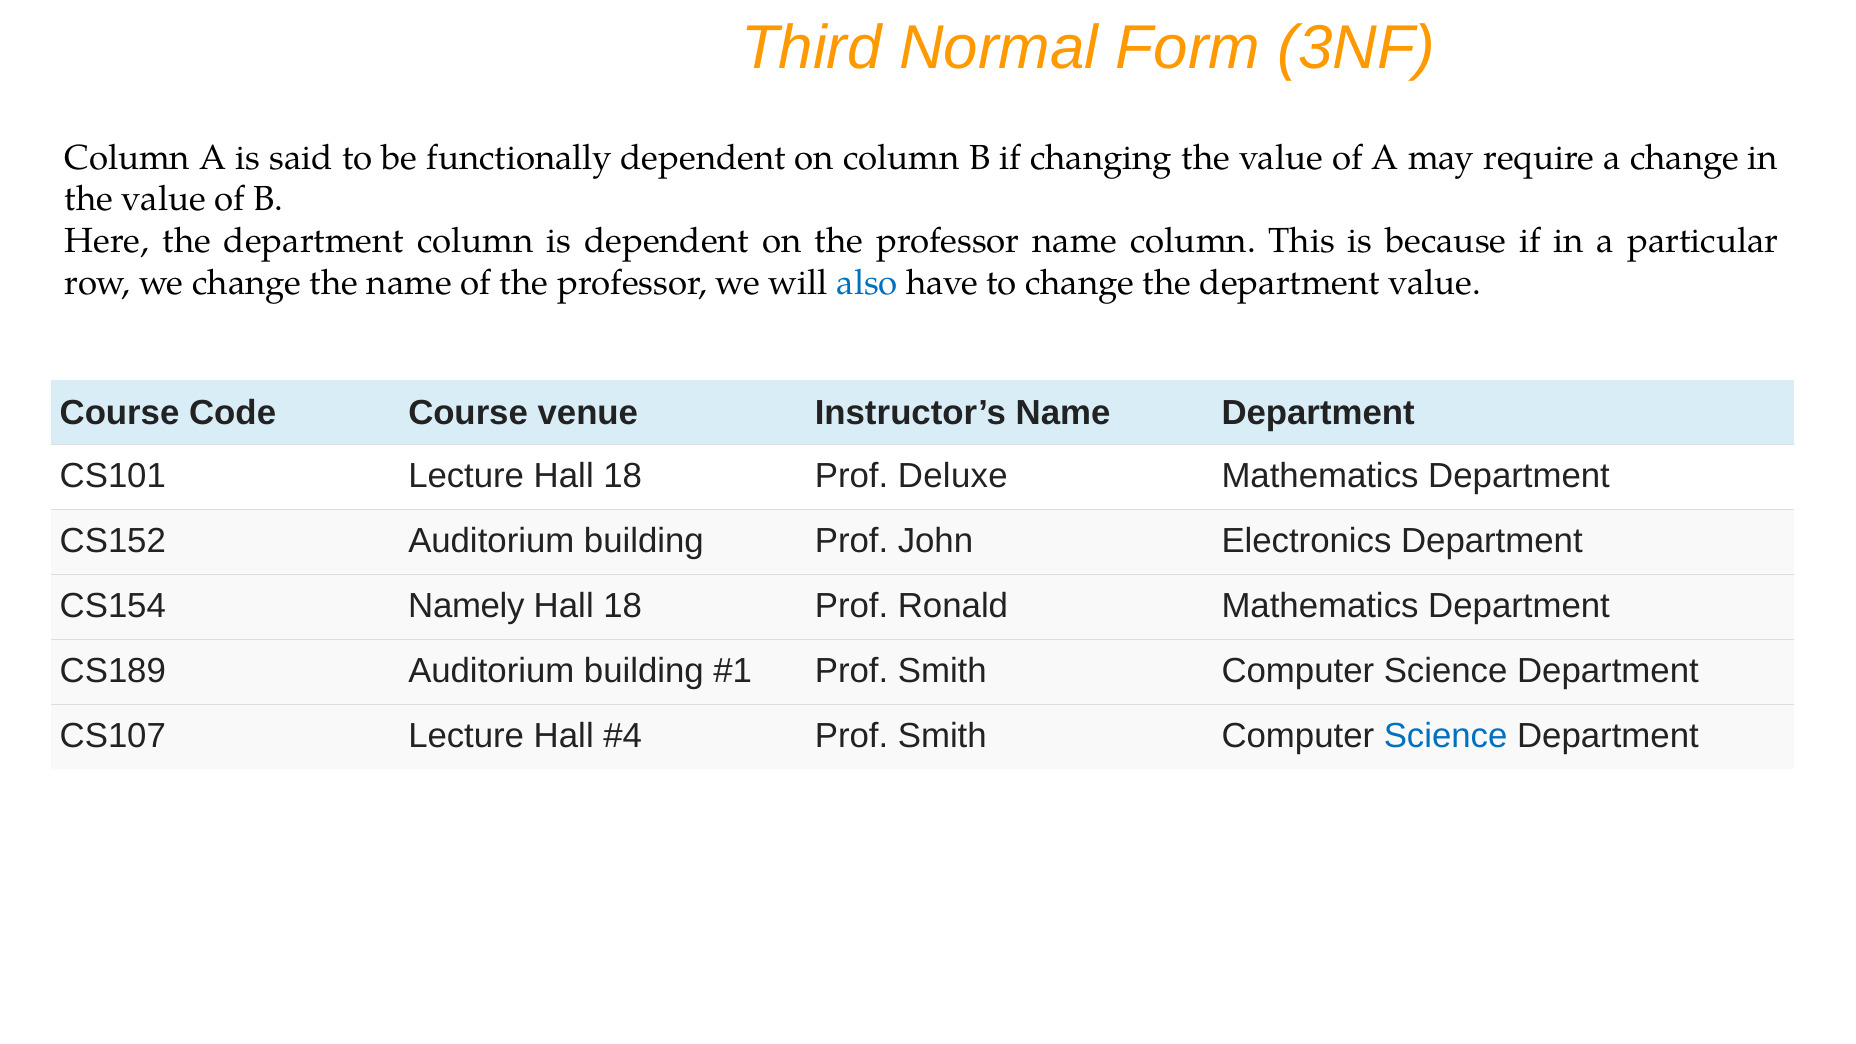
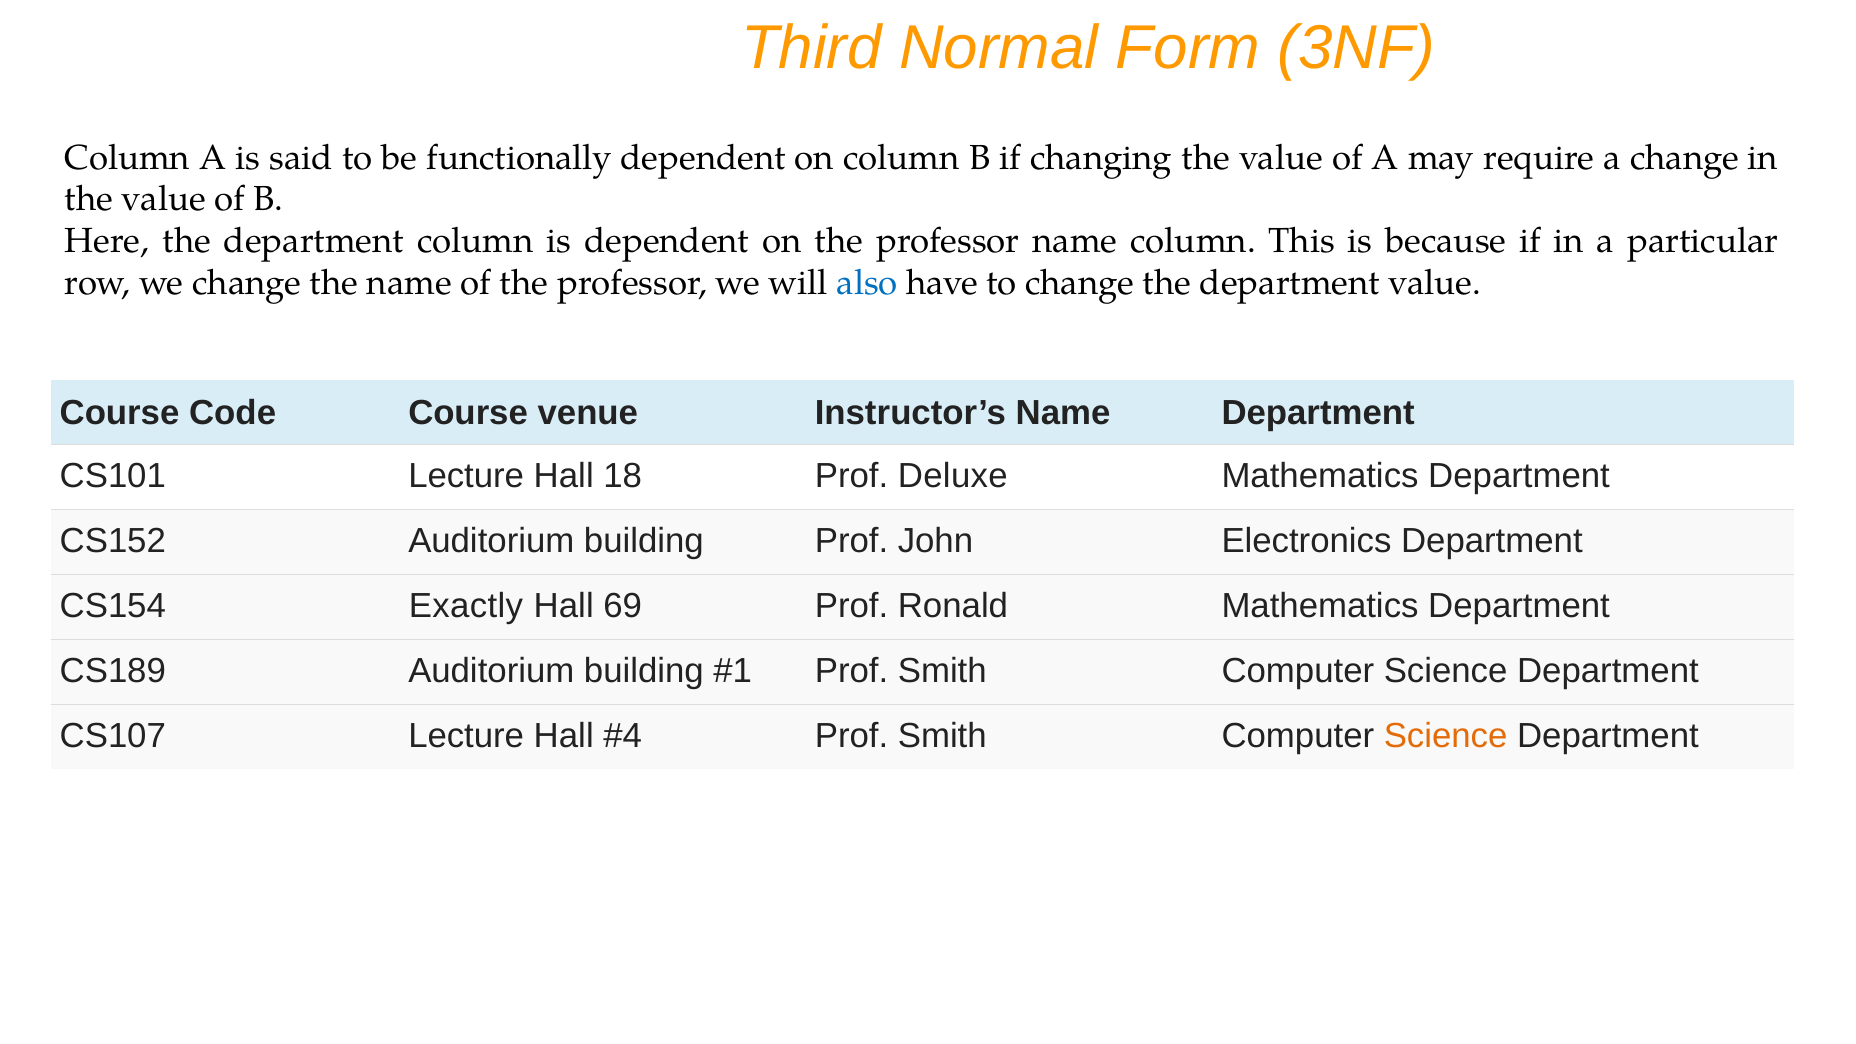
Namely: Namely -> Exactly
18 at (623, 606): 18 -> 69
Science at (1446, 736) colour: blue -> orange
